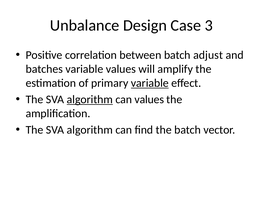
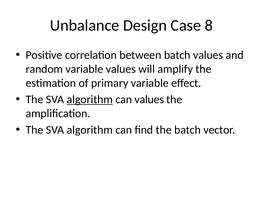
3: 3 -> 8
batch adjust: adjust -> values
batches: batches -> random
variable at (150, 83) underline: present -> none
